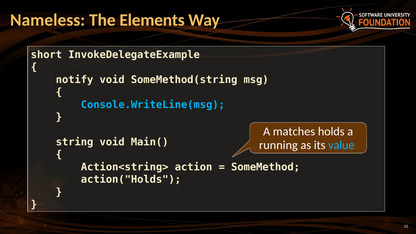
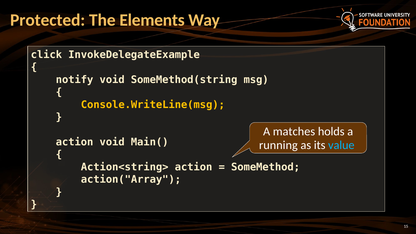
Nameless: Nameless -> Protected
short: short -> click
Console.WriteLine(msg colour: light blue -> yellow
string at (75, 142): string -> action
action("Holds: action("Holds -> action("Array
